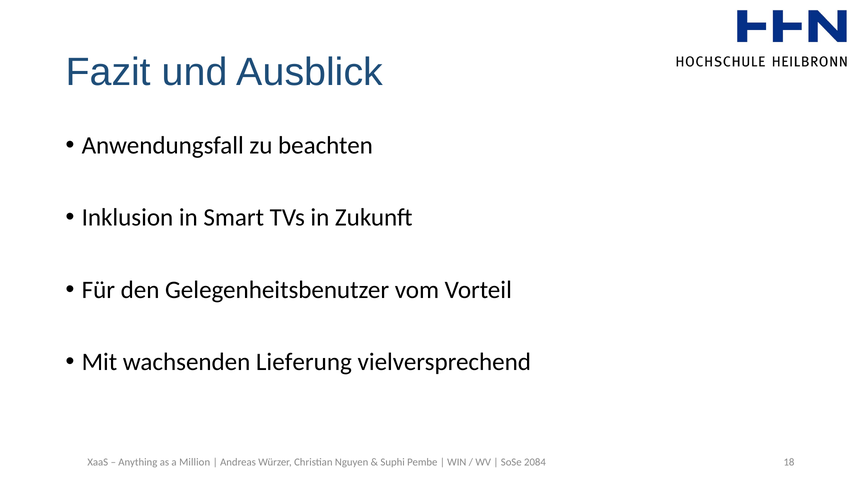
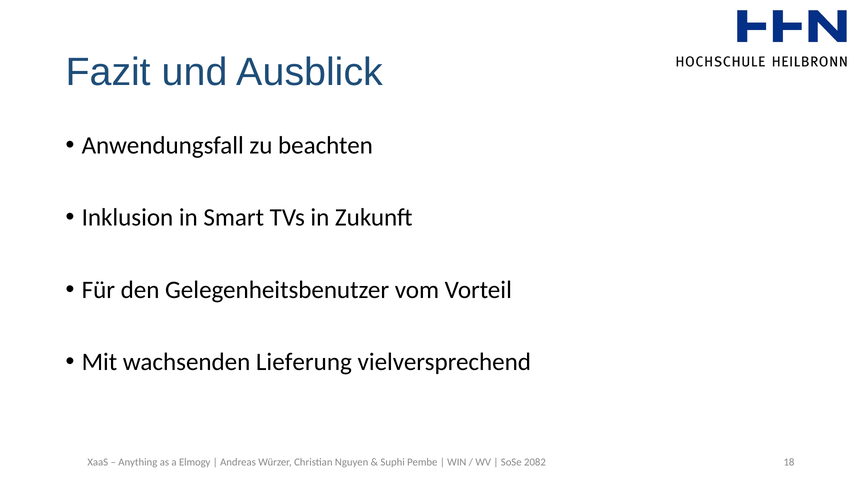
Million: Million -> Elmogy
2084: 2084 -> 2082
